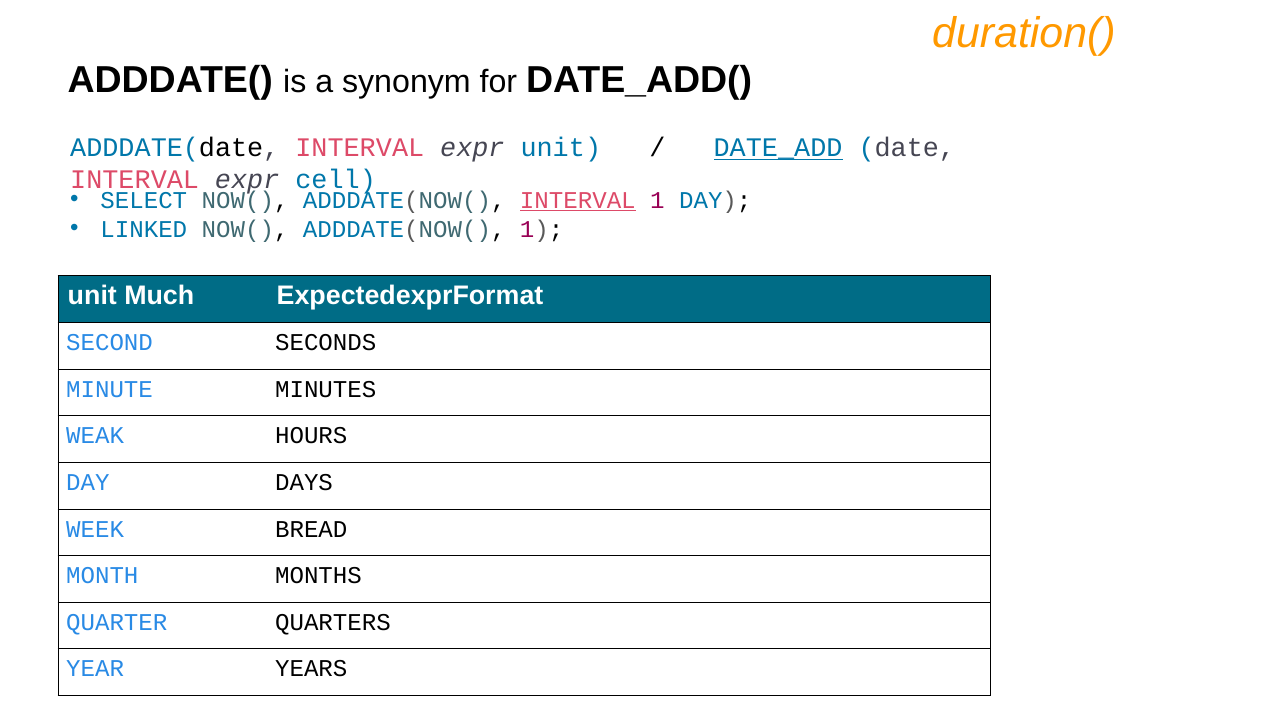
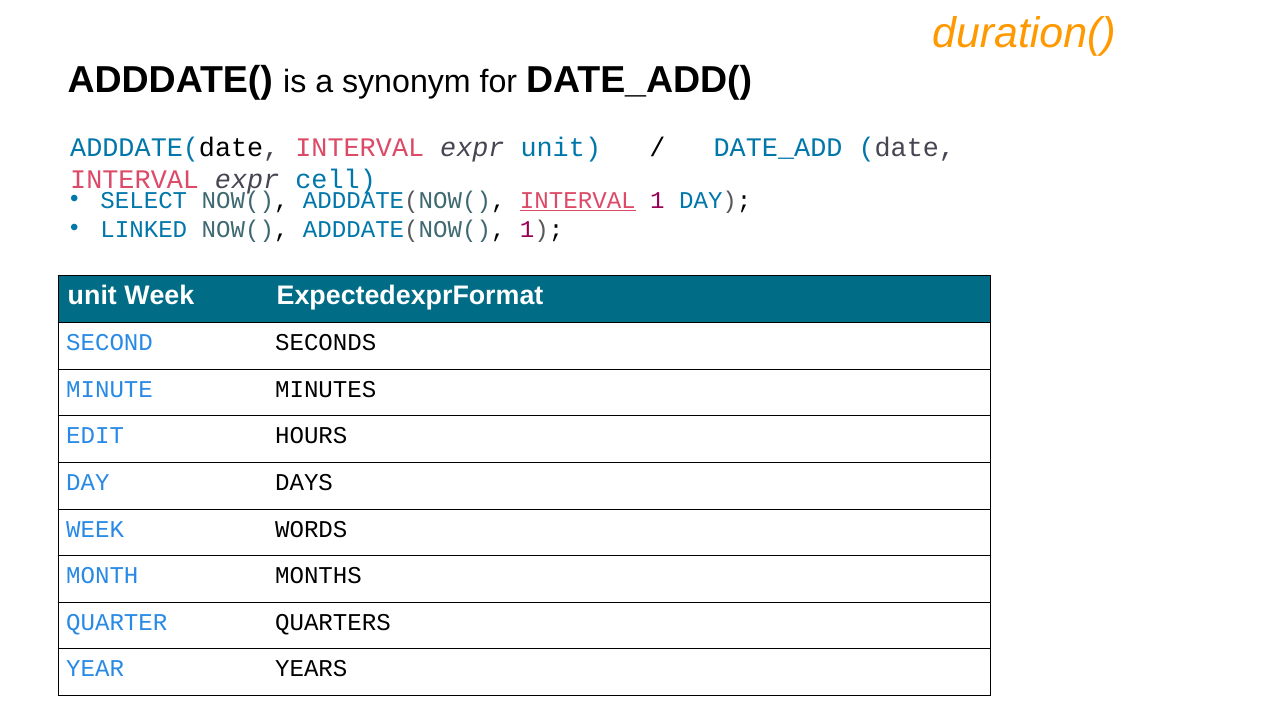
DATE_ADD underline: present -> none
unit Much: Much -> Week
WEAK: WEAK -> EDIT
BREAD: BREAD -> WORDS
